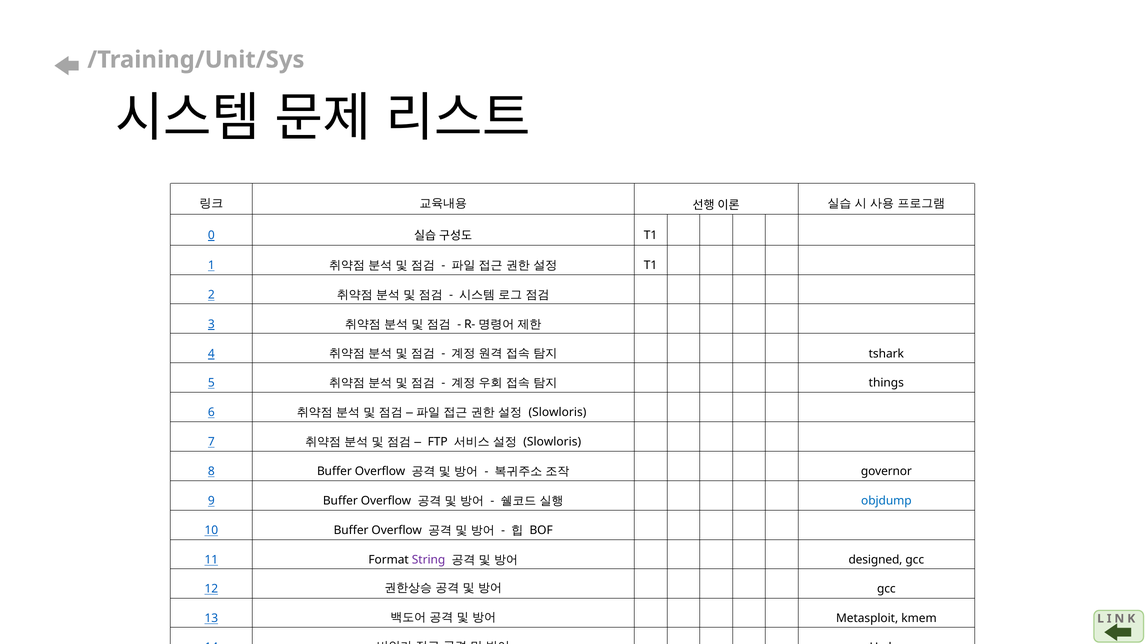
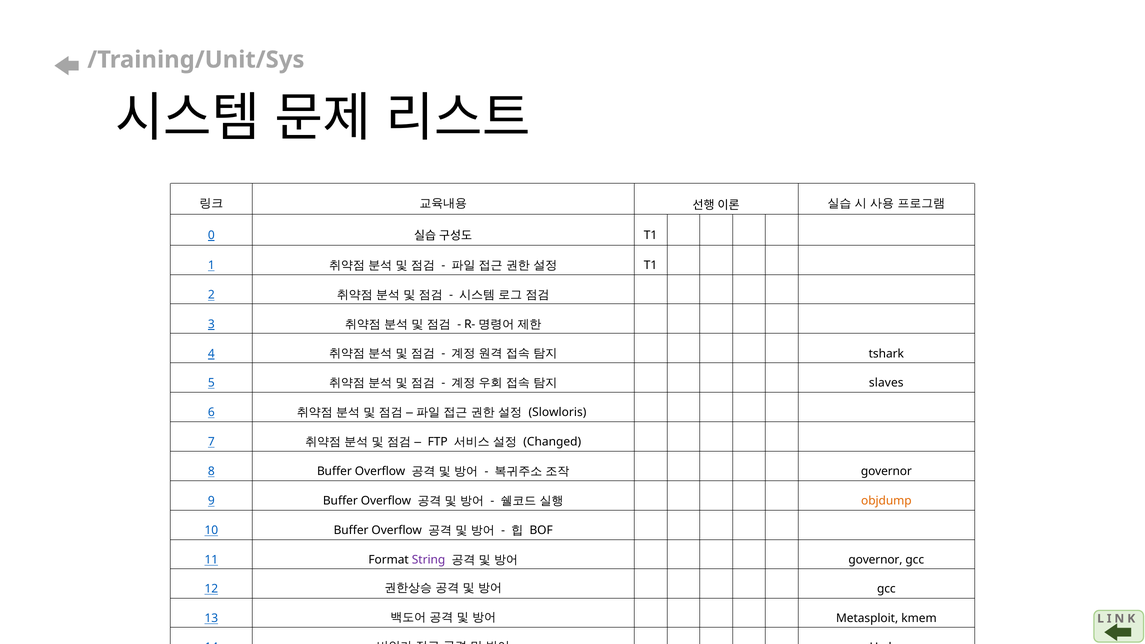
things: things -> slaves
Slowloris at (552, 442): Slowloris -> Changed
objdump colour: blue -> orange
designed at (875, 560): designed -> governor
